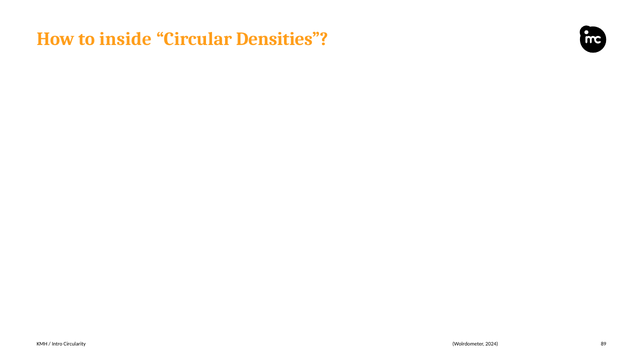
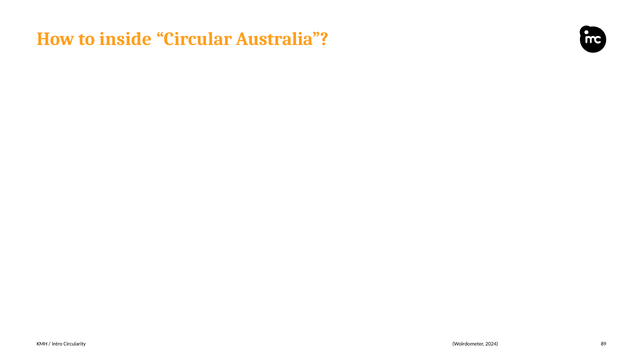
Densities: Densities -> Australia
